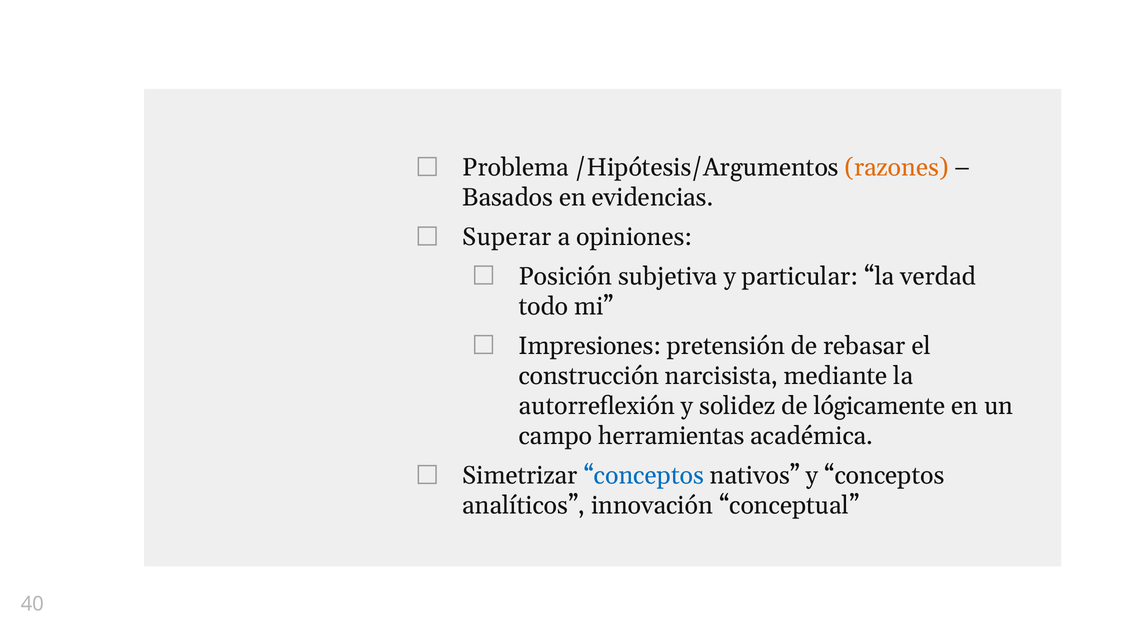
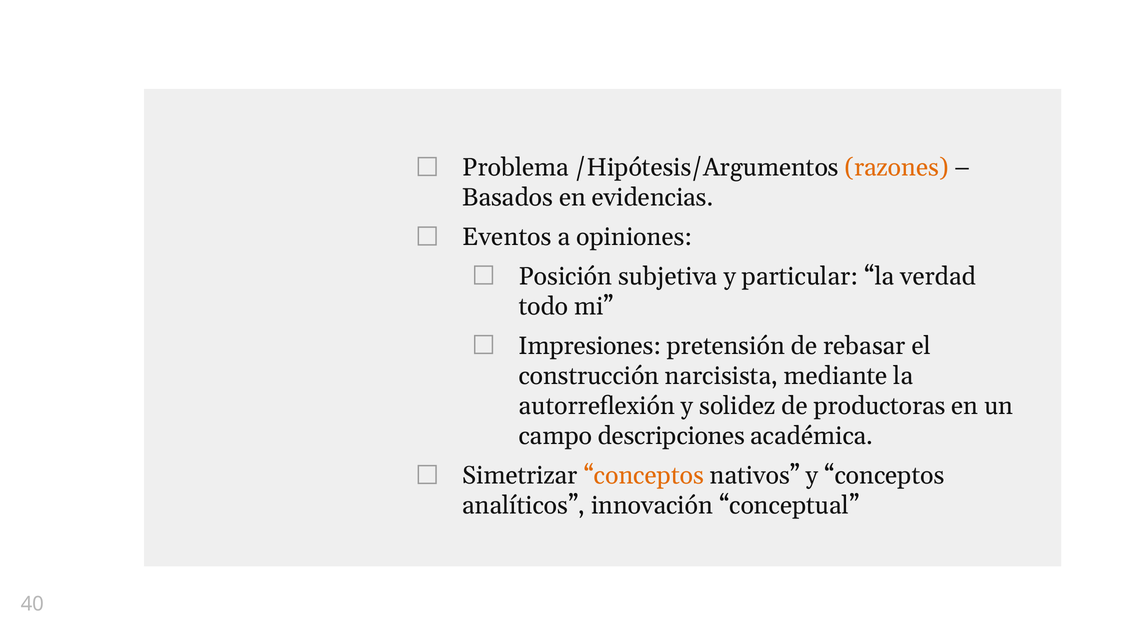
Superar: Superar -> Eventos
lógicamente: lógicamente -> productoras
herramientas: herramientas -> descripciones
conceptos at (644, 476) colour: blue -> orange
